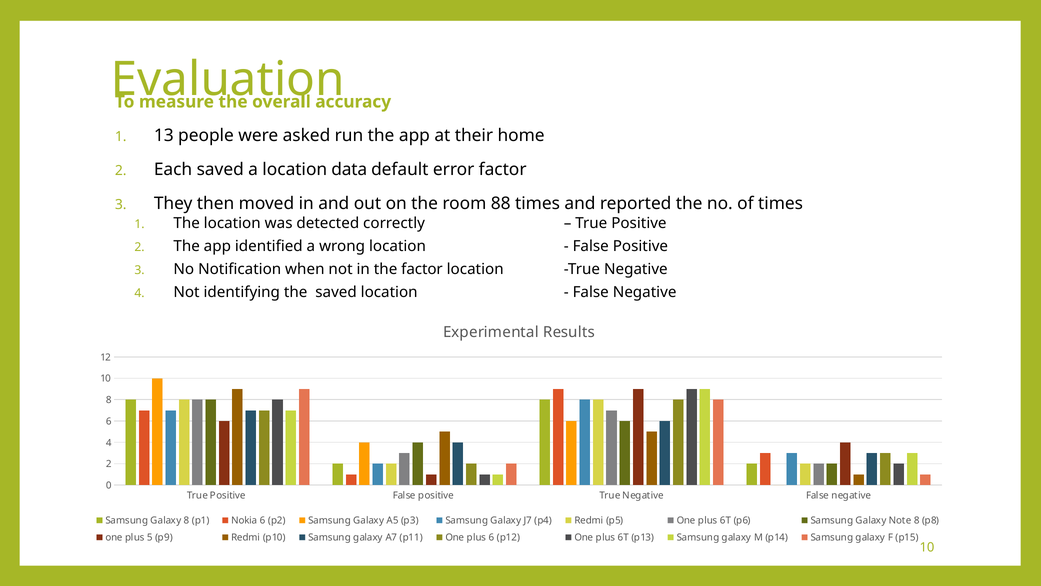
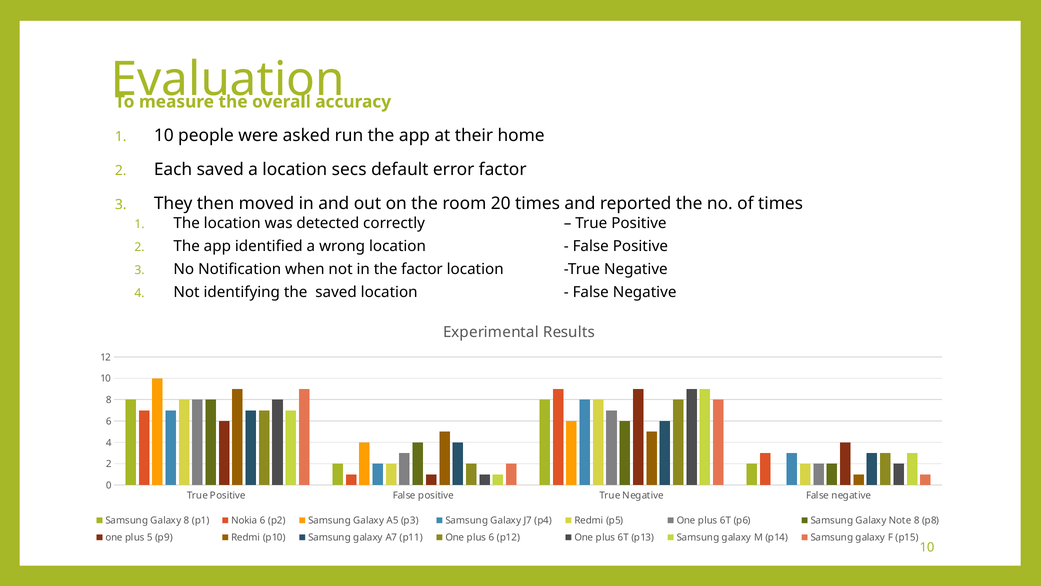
13 at (164, 136): 13 -> 10
data: data -> secs
88: 88 -> 20
